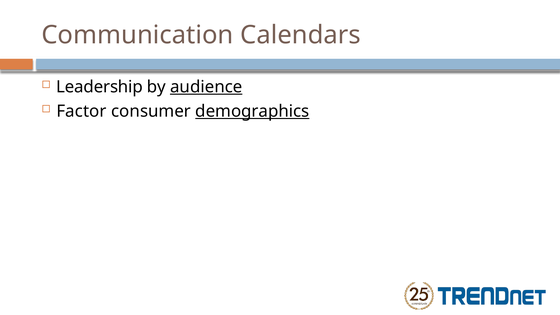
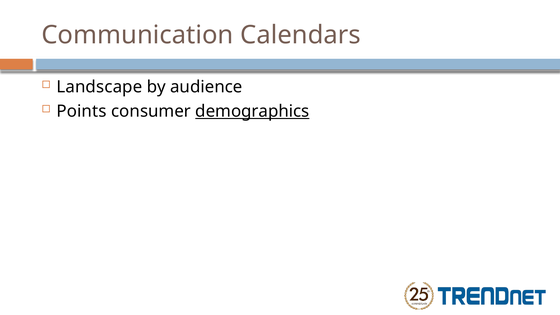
Leadership: Leadership -> Landscape
audience underline: present -> none
Factor: Factor -> Points
